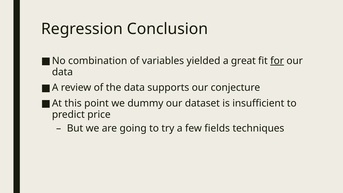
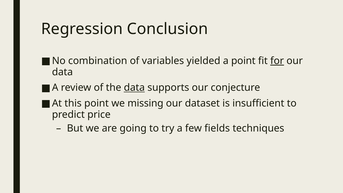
a great: great -> point
data at (134, 88) underline: none -> present
dummy: dummy -> missing
